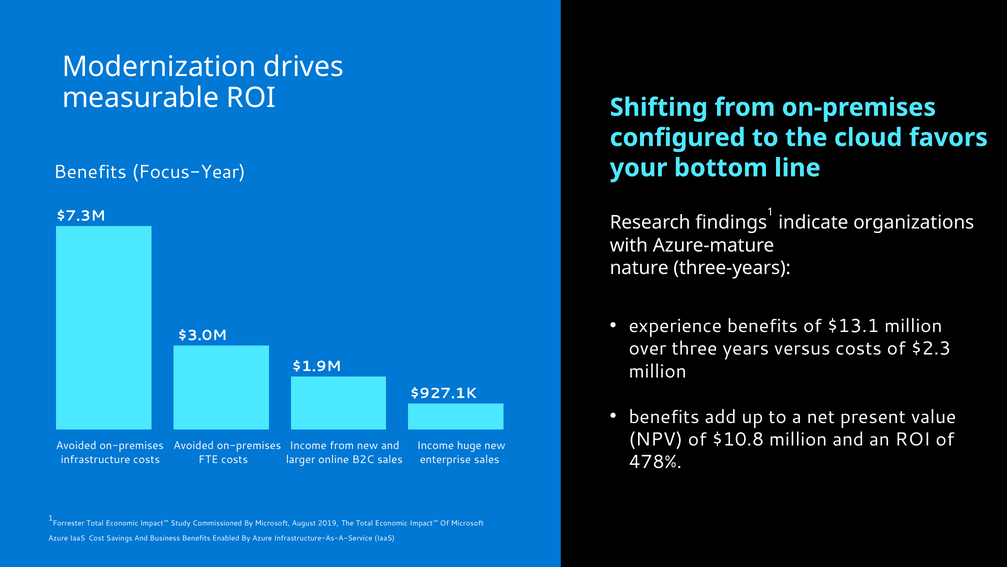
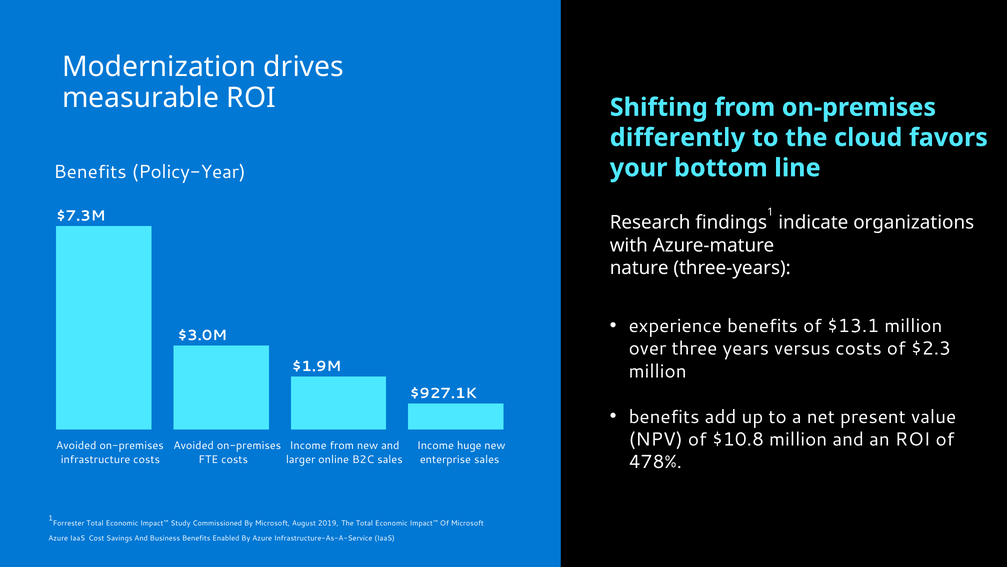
configured: configured -> differently
Focus-Year: Focus-Year -> Policy-Year
